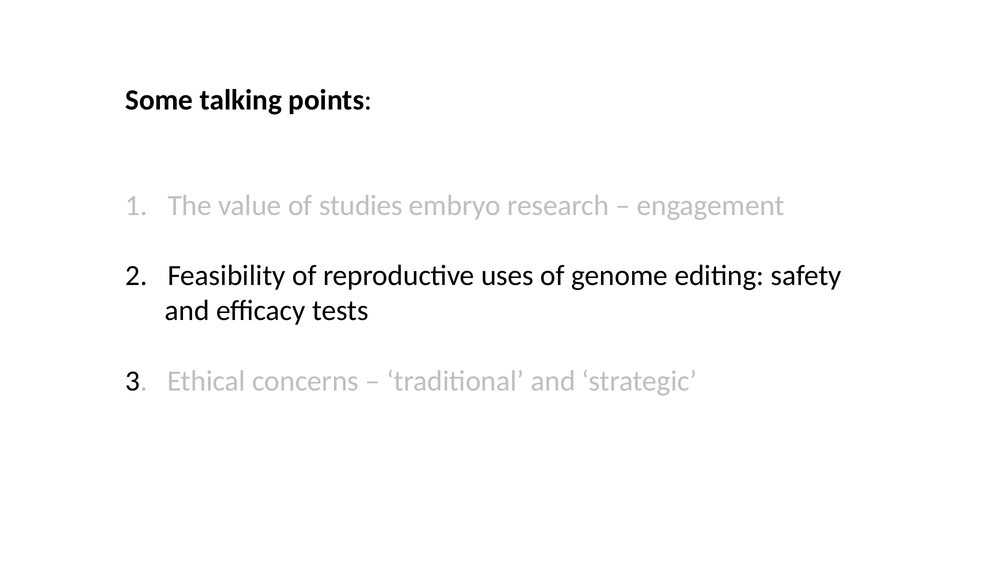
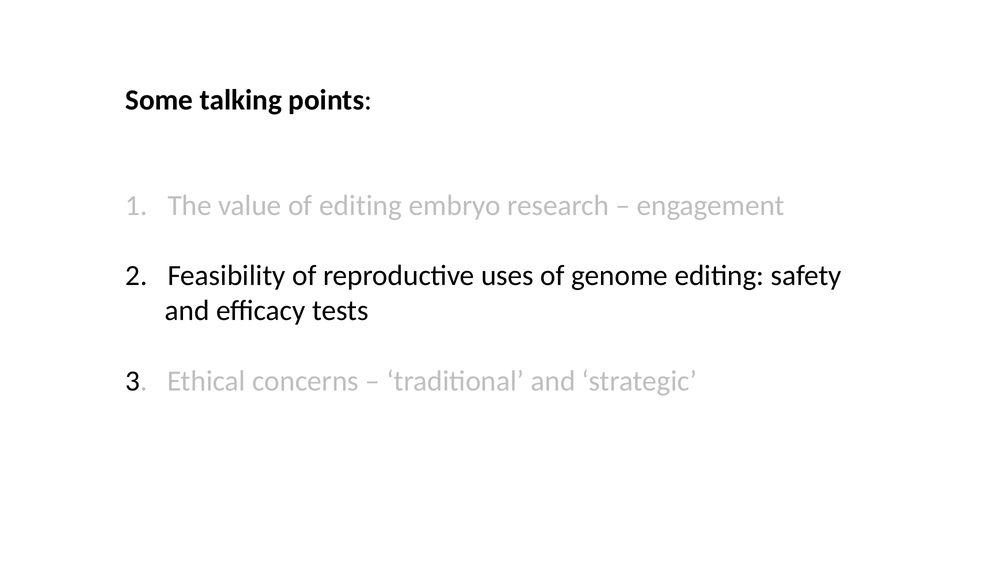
of studies: studies -> editing
